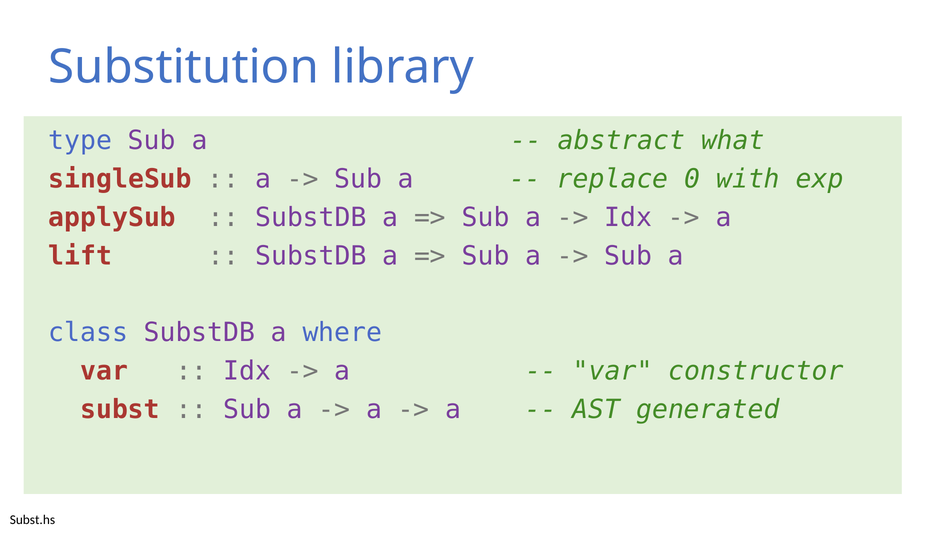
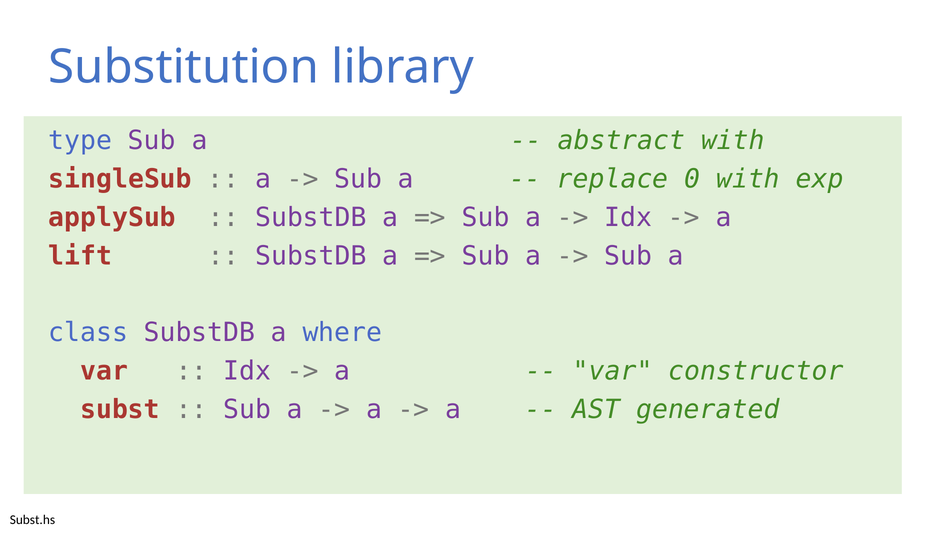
abstract what: what -> with
